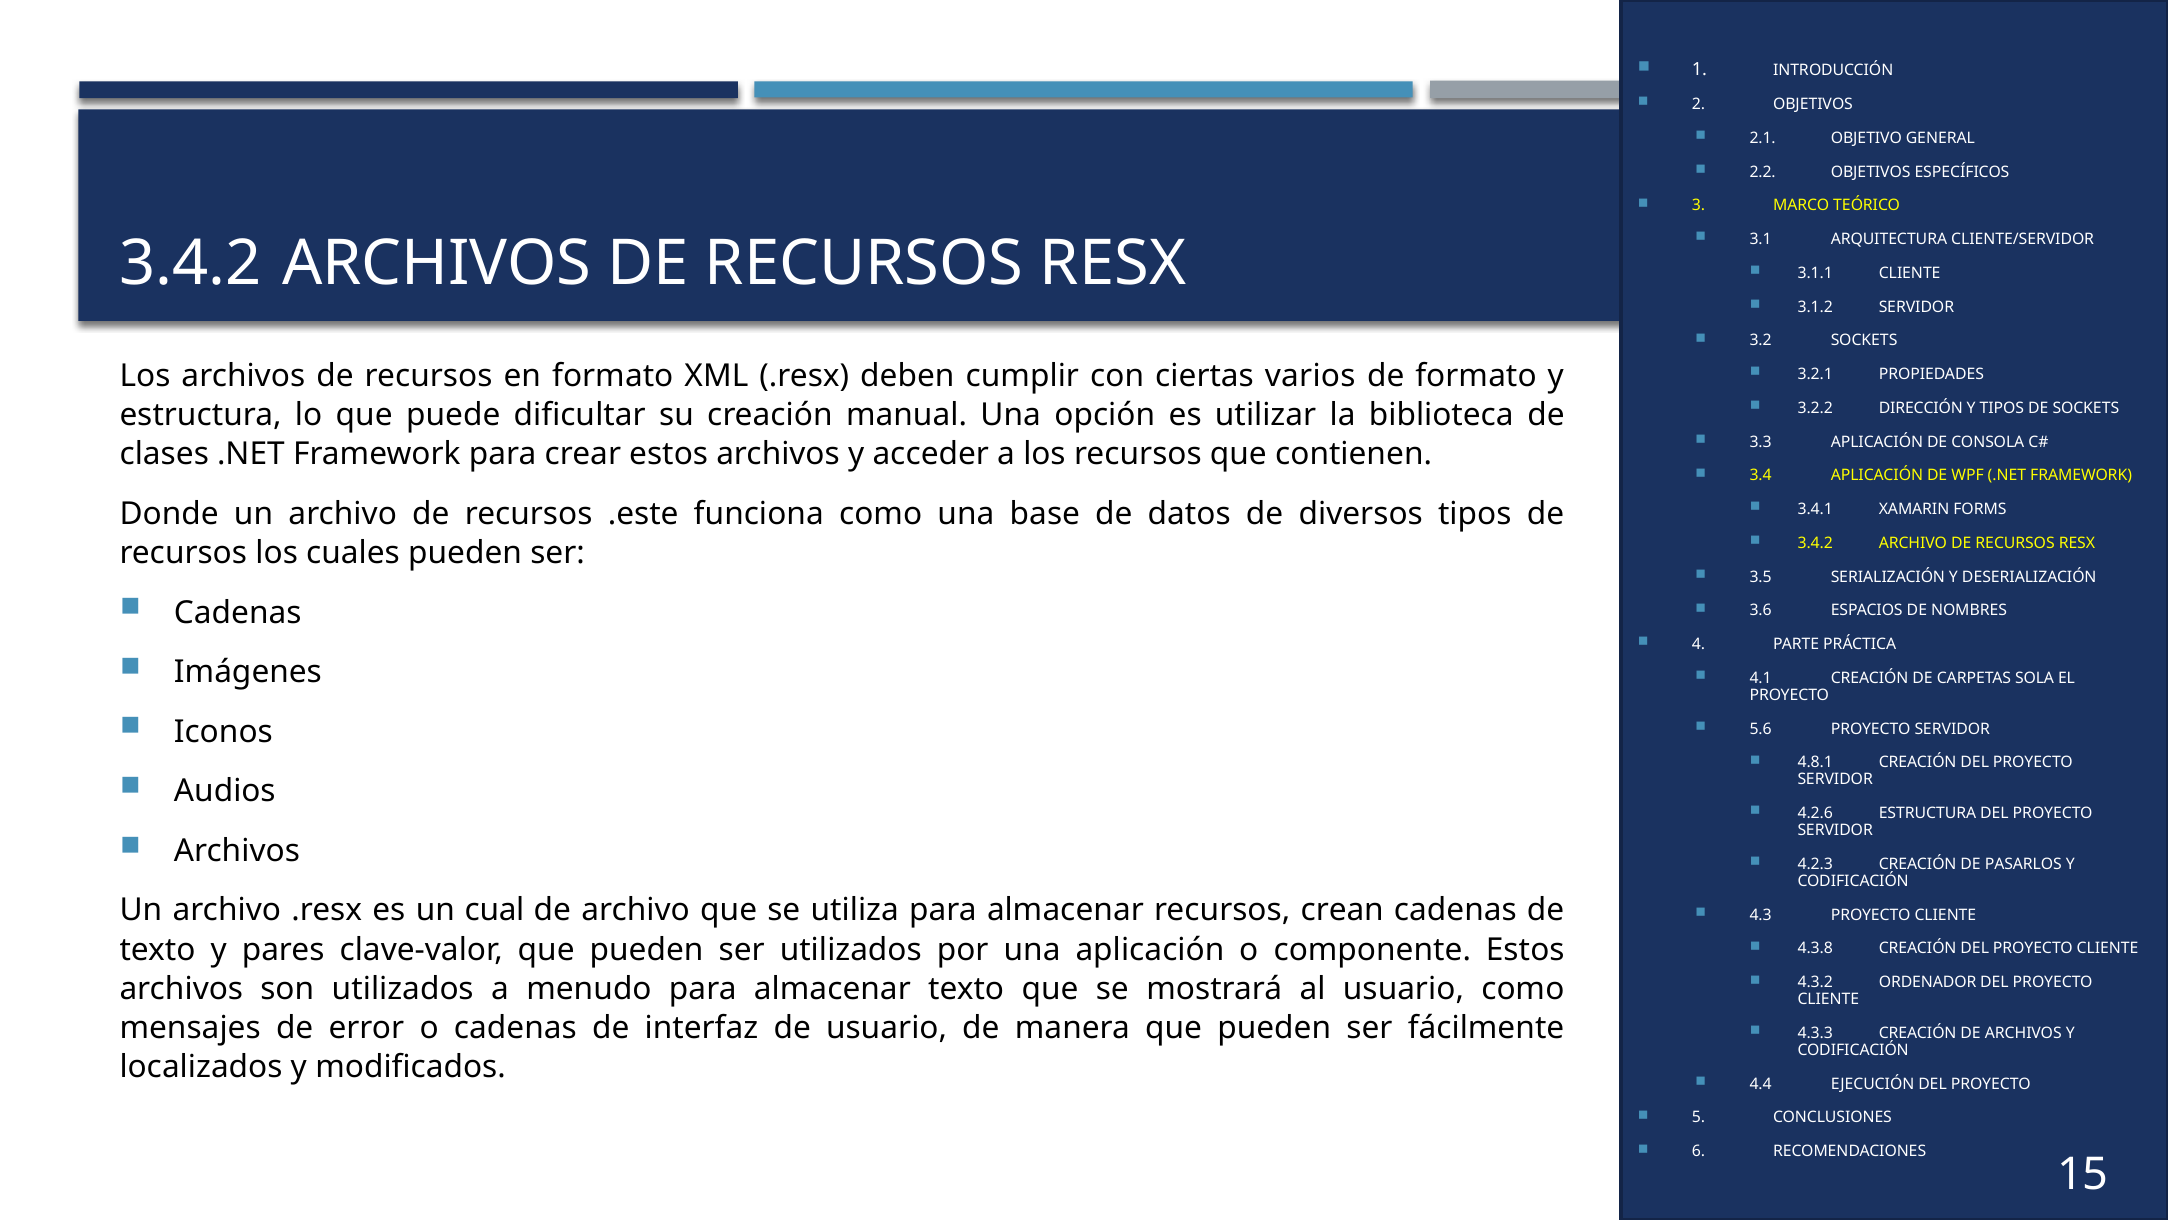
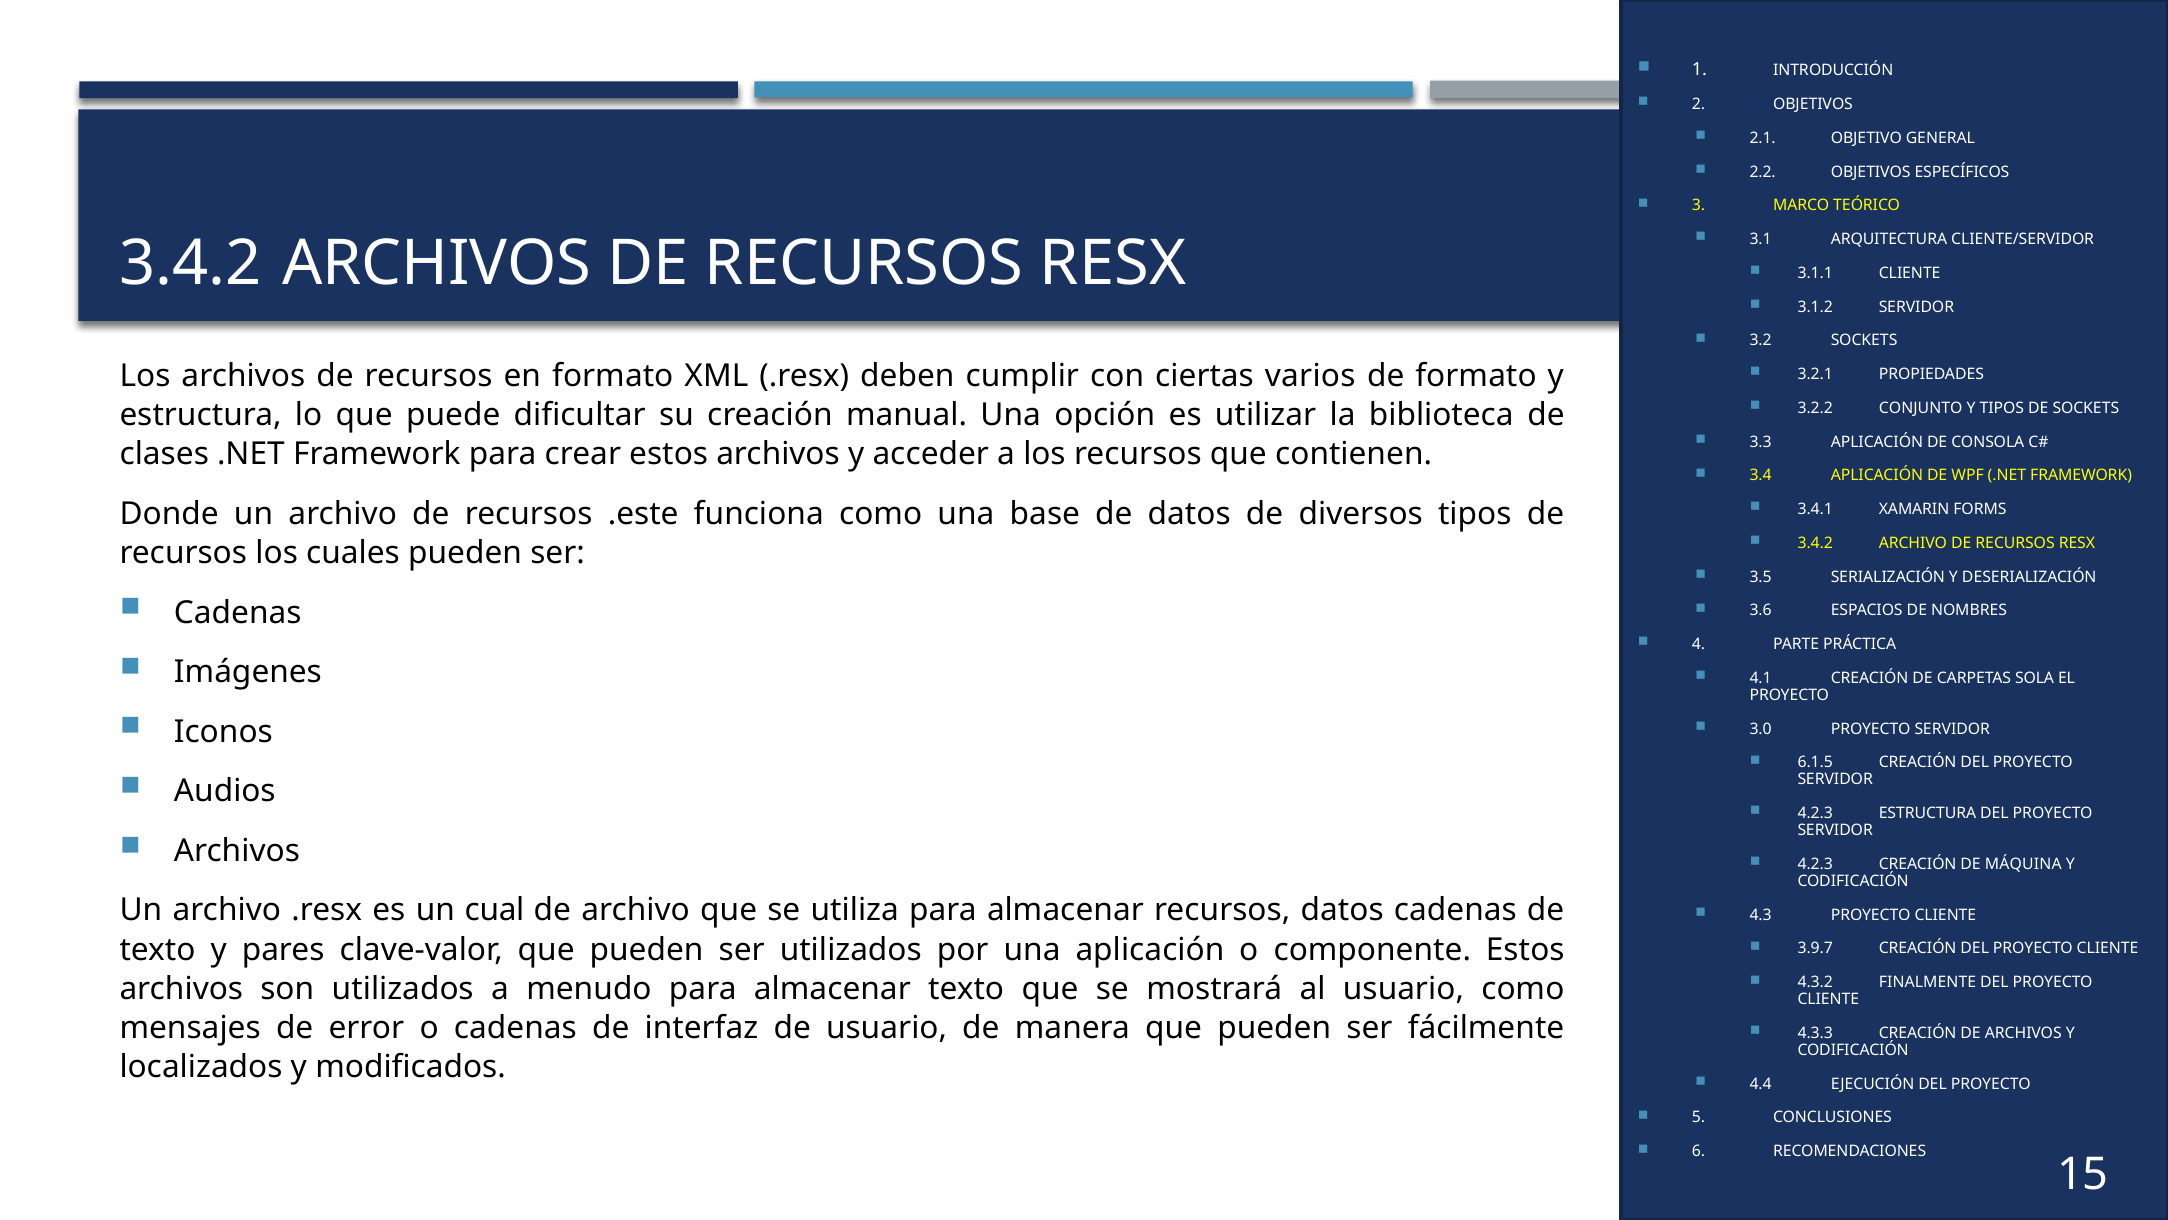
DIRECCIÓN: DIRECCIÓN -> CONJUNTO
5.6: 5.6 -> 3.0
4.8.1: 4.8.1 -> 6.1.5
4.2.6 at (1815, 813): 4.2.6 -> 4.2.3
PASARLOS: PASARLOS -> MÁQUINA
recursos crean: crean -> datos
4.3.8: 4.3.8 -> 3.9.7
ORDENADOR: ORDENADOR -> FINALMENTE
